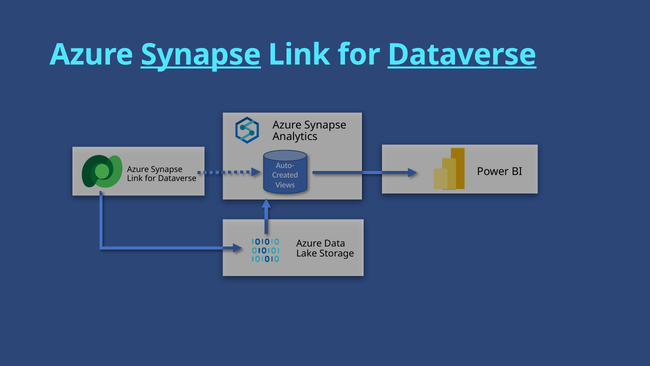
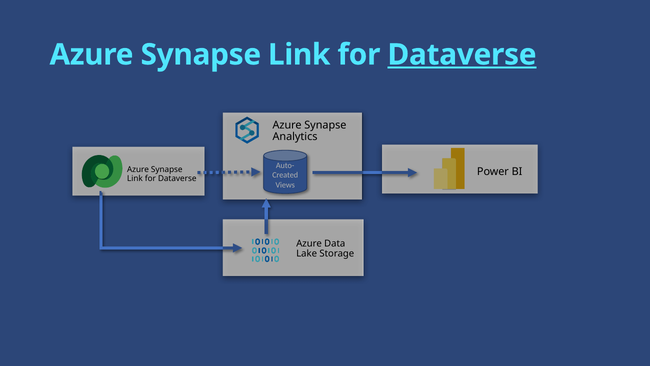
Synapse at (201, 55) underline: present -> none
